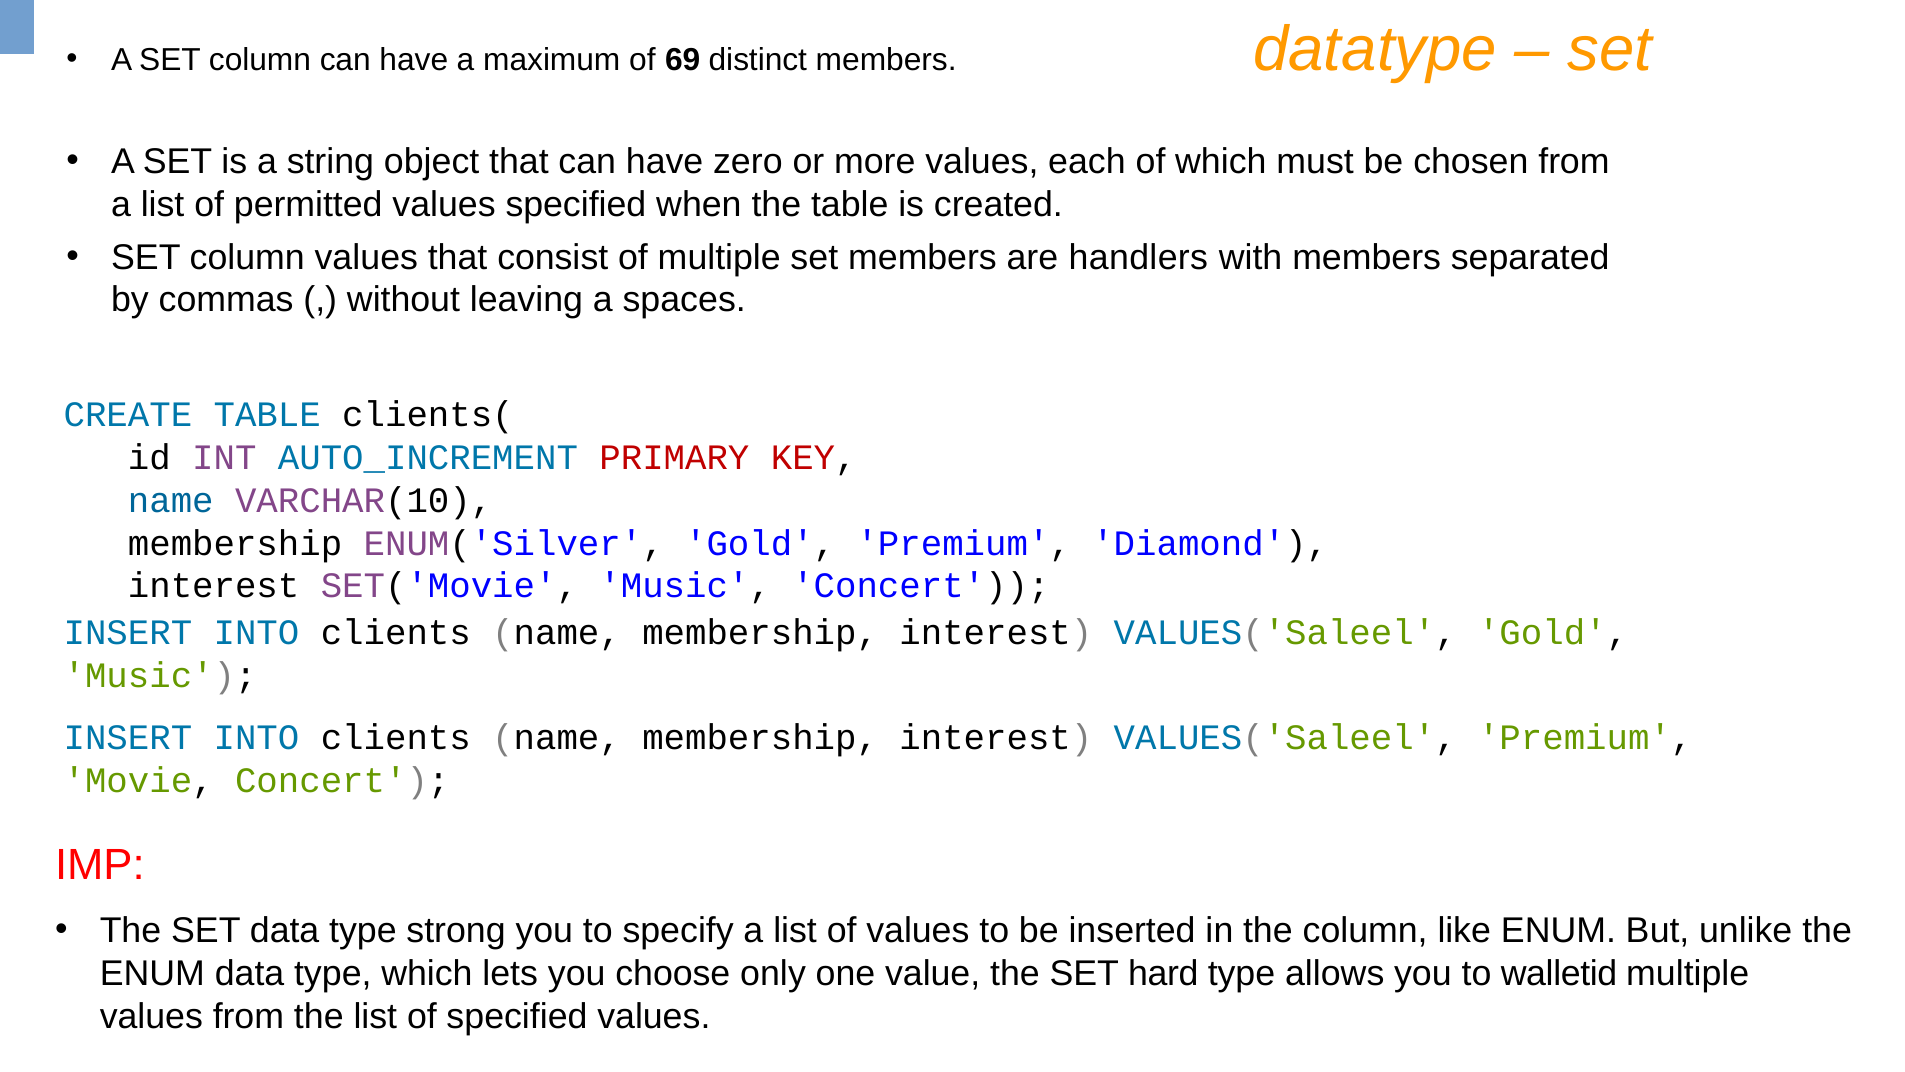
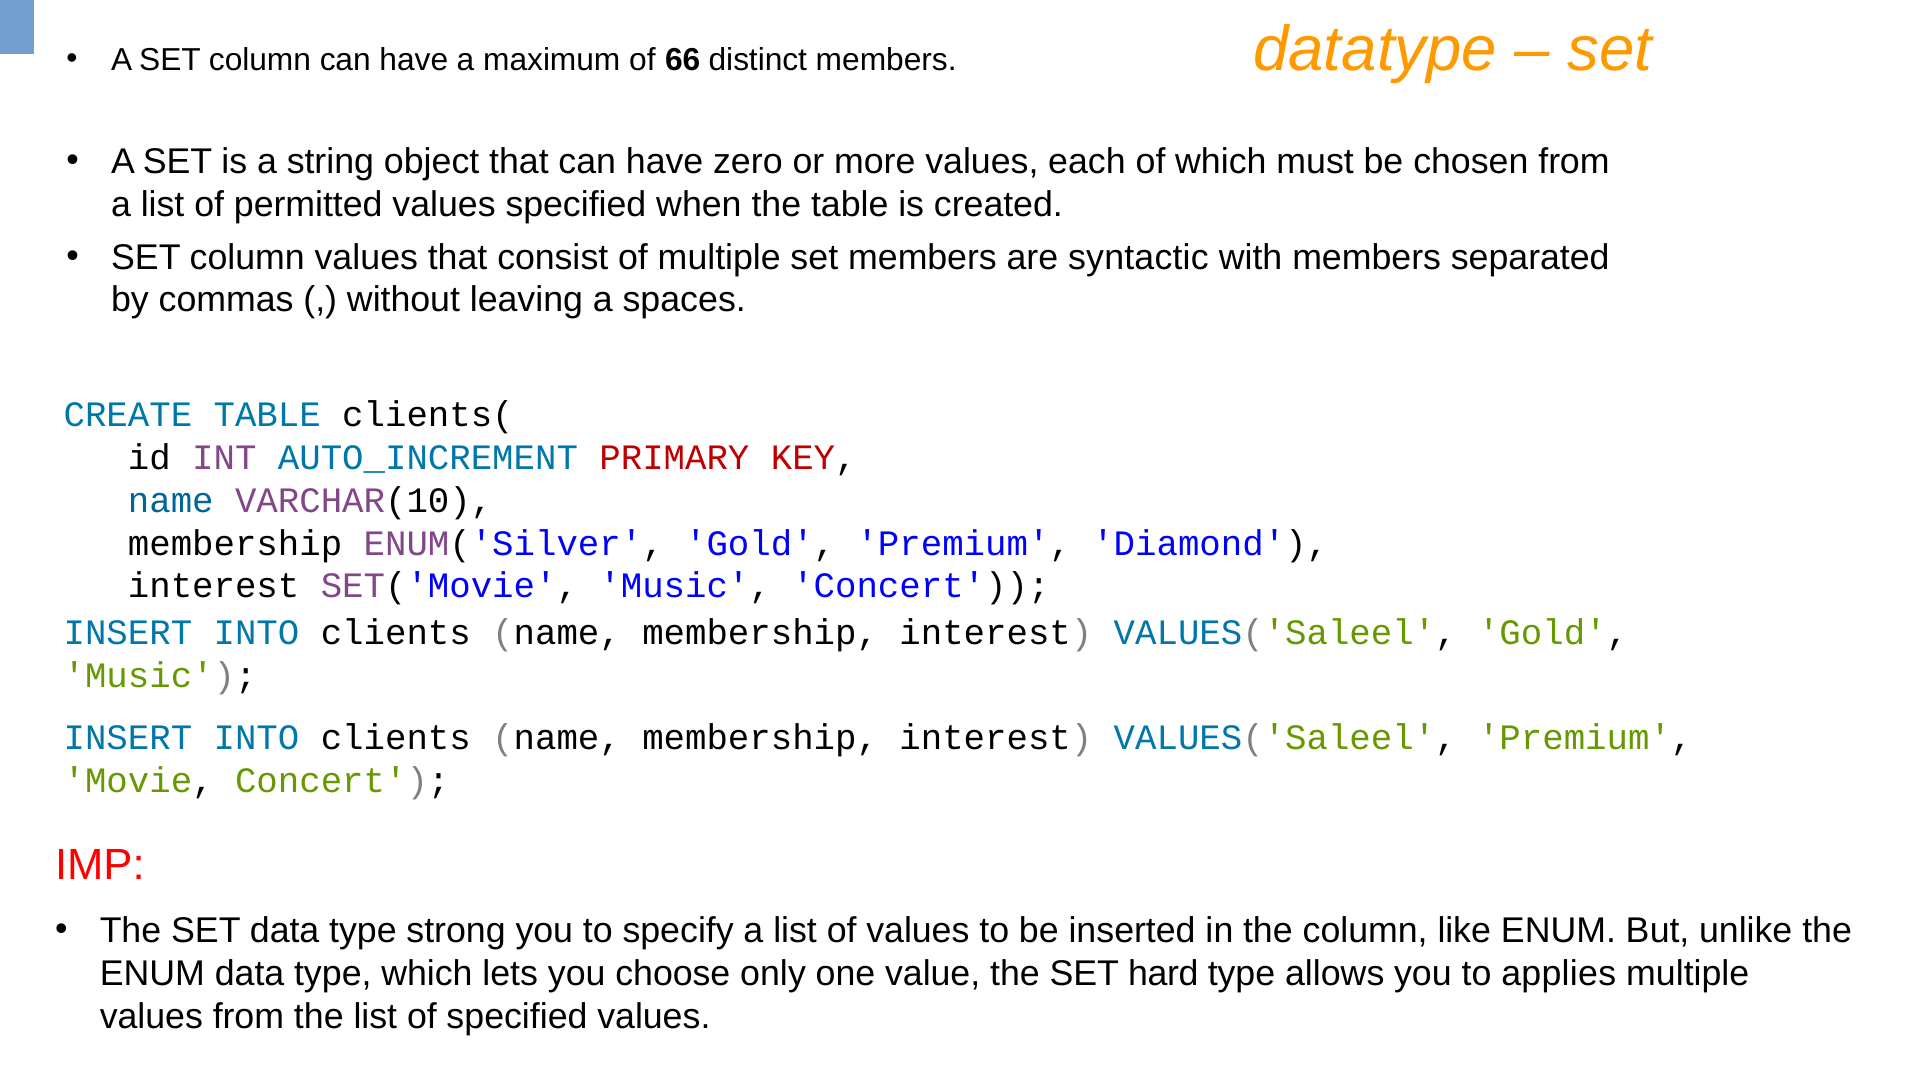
69: 69 -> 66
handlers: handlers -> syntactic
walletid: walletid -> applies
